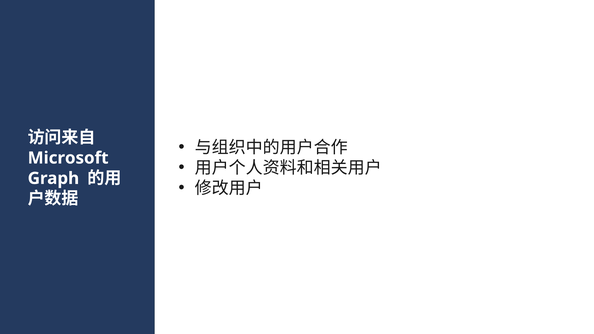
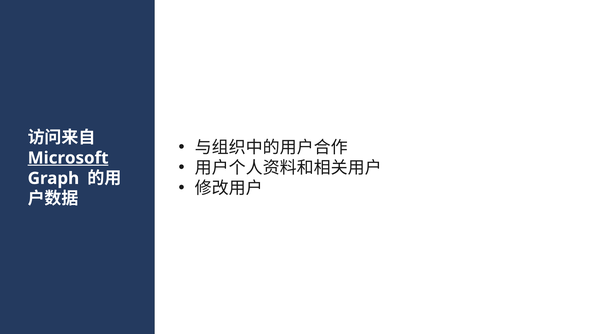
Microsoft underline: none -> present
